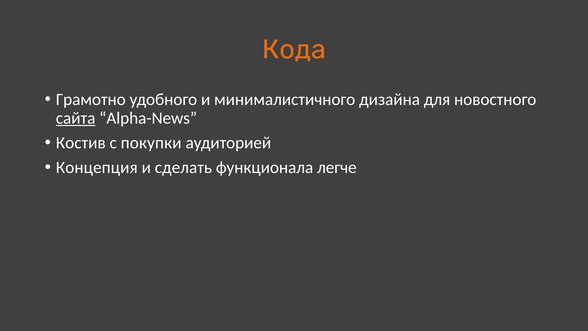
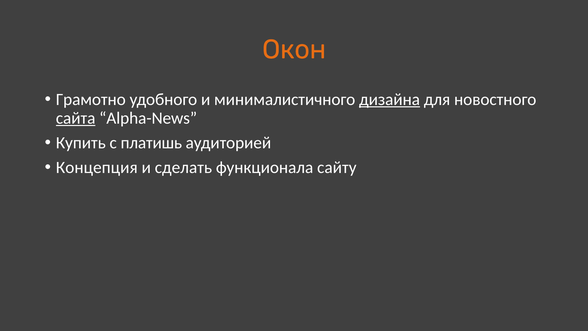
Кода: Кода -> Окон
дизайна underline: none -> present
Костив: Костив -> Купить
покупки: покупки -> платишь
легче: легче -> сайту
